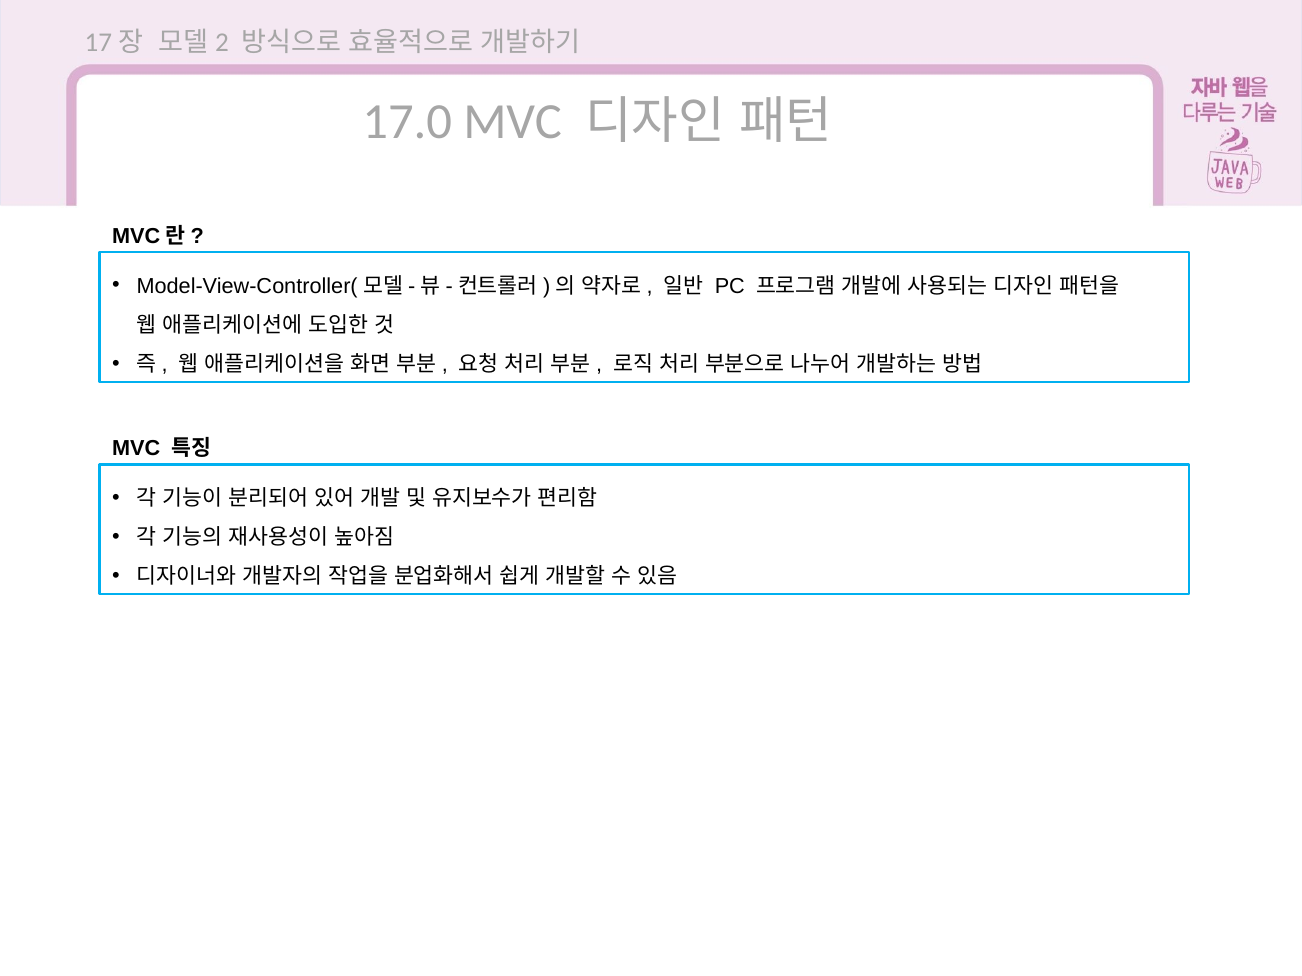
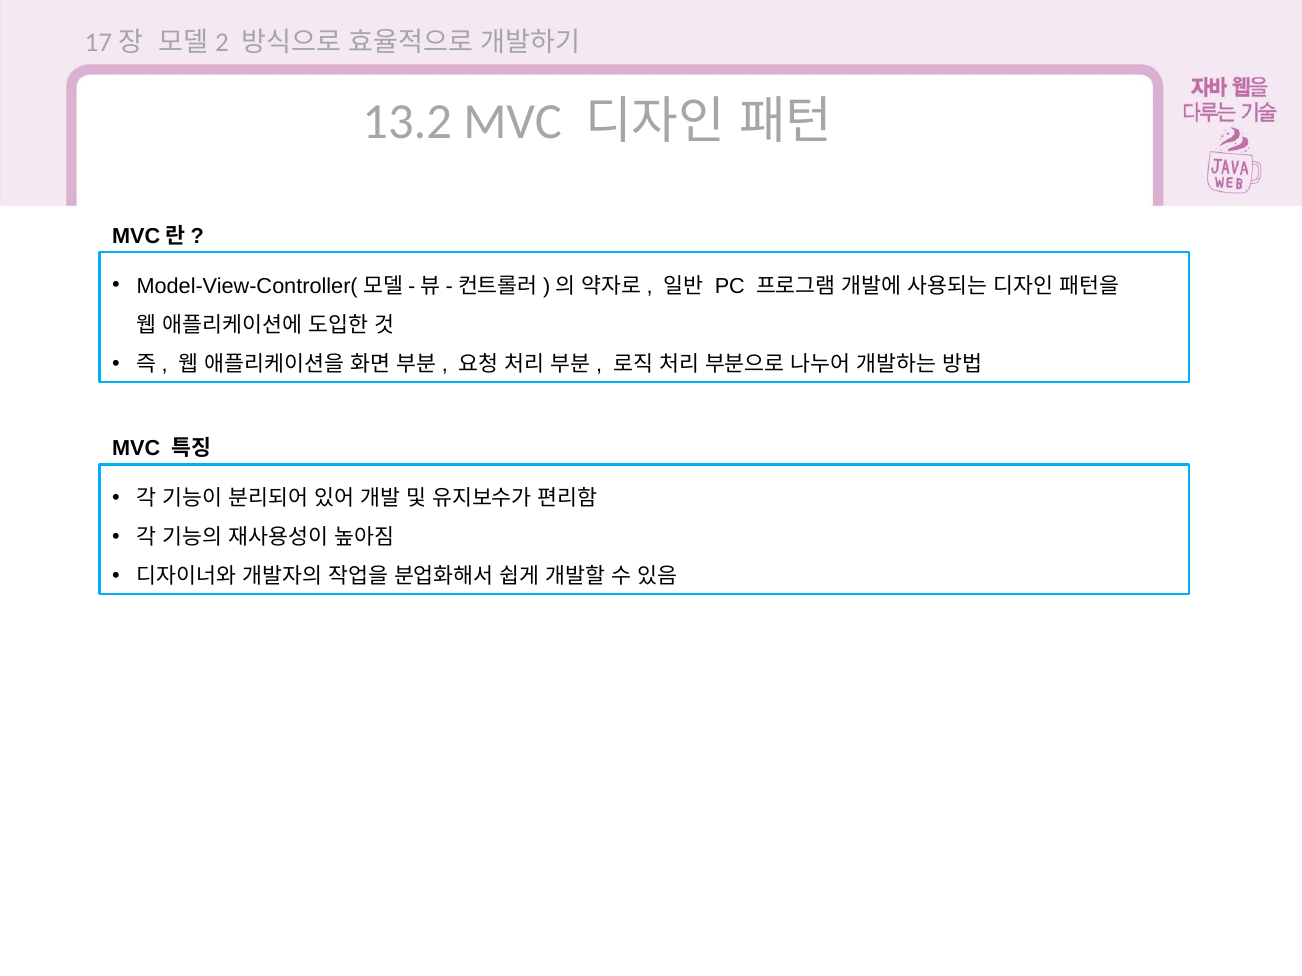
17.0: 17.0 -> 13.2
